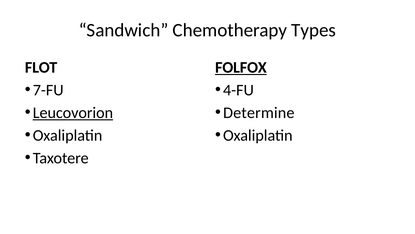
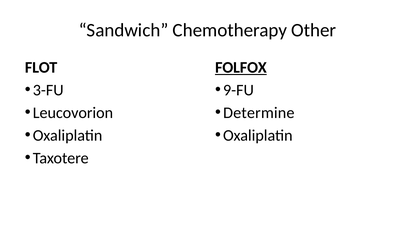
Types: Types -> Other
7-FU: 7-FU -> 3-FU
4-FU: 4-FU -> 9-FU
Leucovorion underline: present -> none
